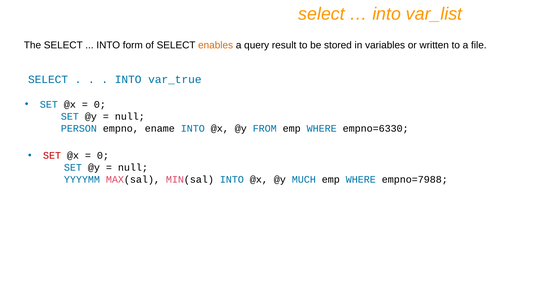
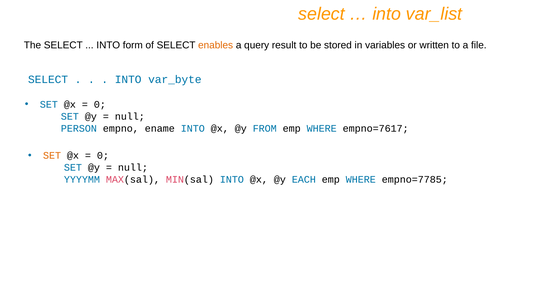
var_true: var_true -> var_byte
empno=6330: empno=6330 -> empno=7617
SET at (52, 155) colour: red -> orange
MUCH: MUCH -> EACH
empno=7988: empno=7988 -> empno=7785
